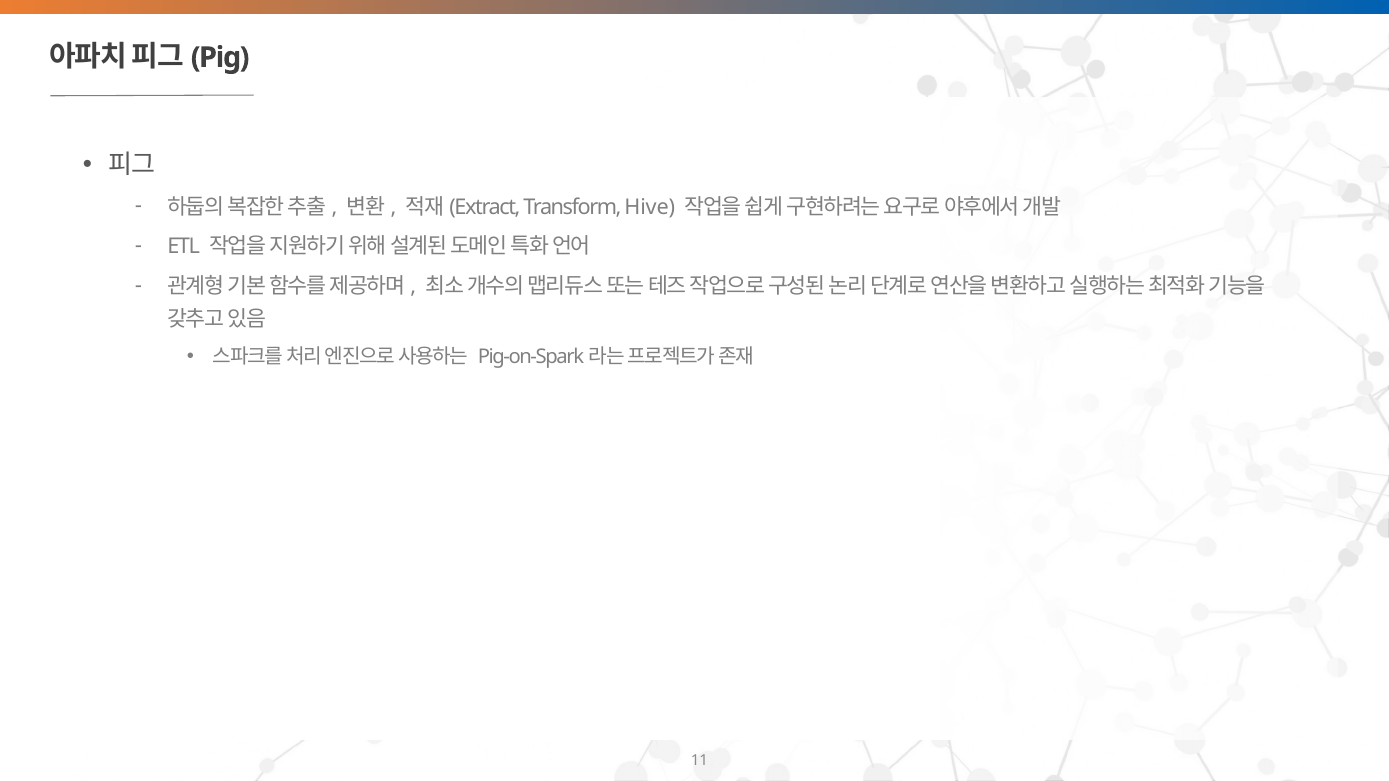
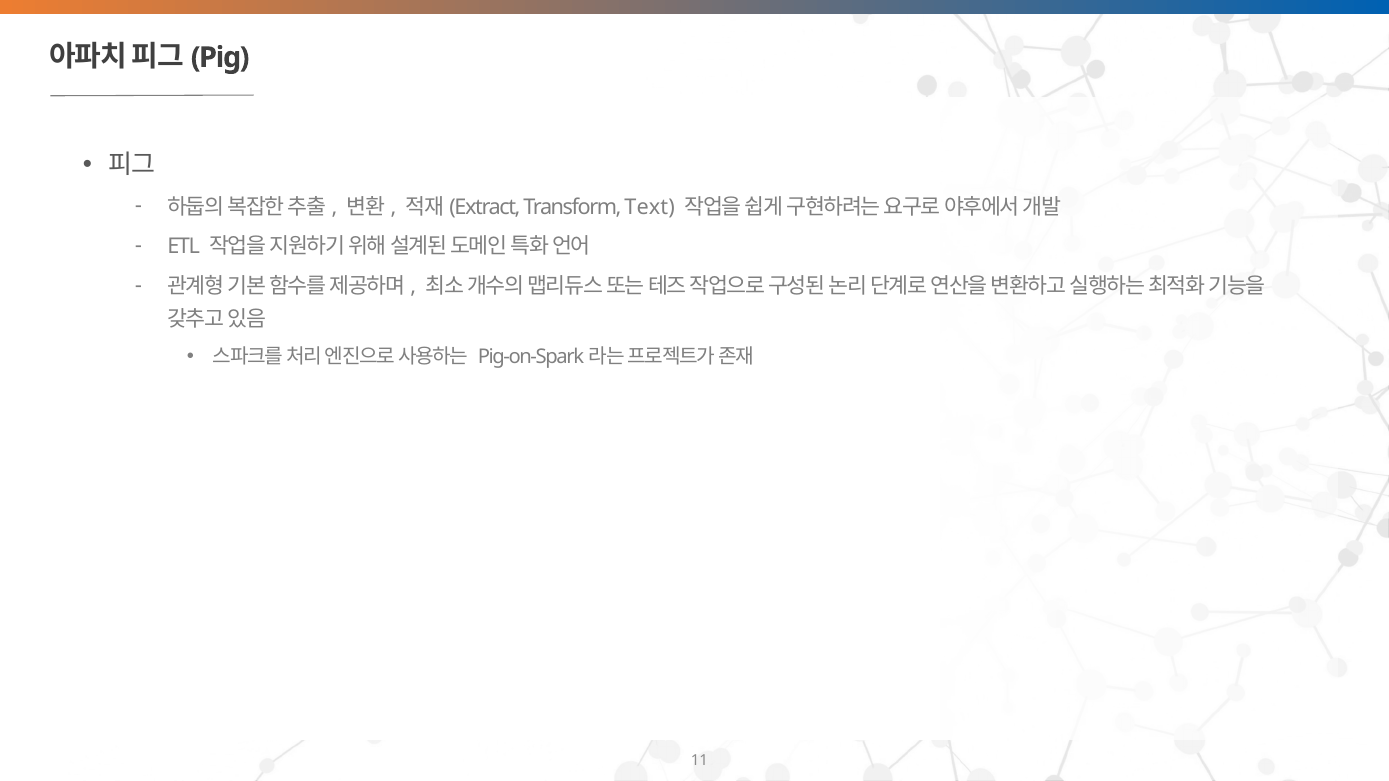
Hive: Hive -> Text
